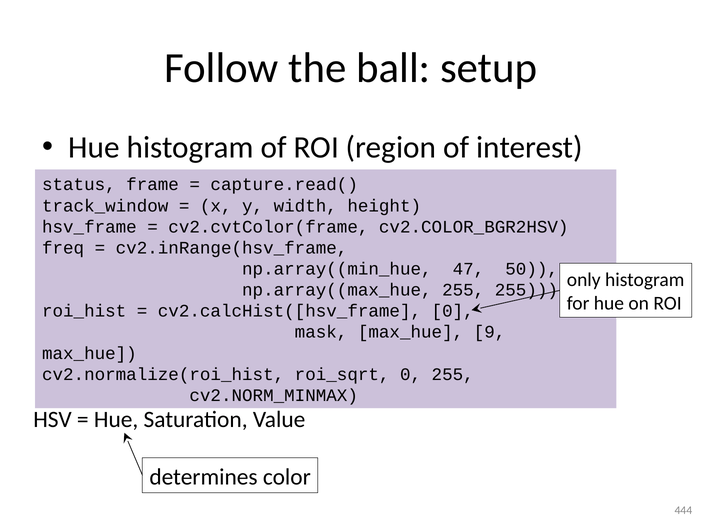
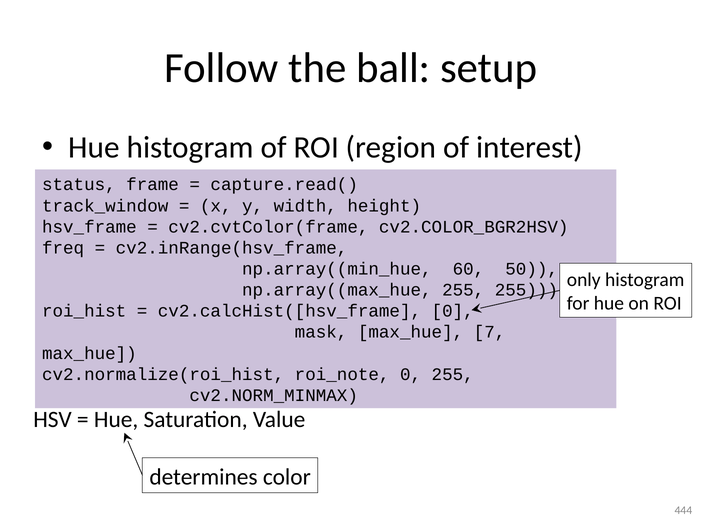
47: 47 -> 60
9: 9 -> 7
roi_sqrt: roi_sqrt -> roi_note
